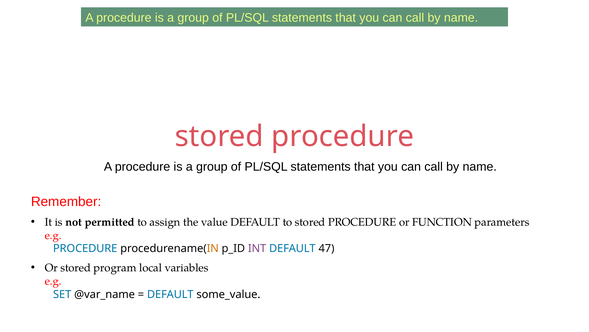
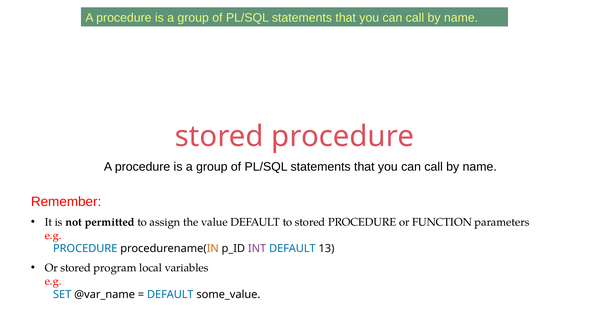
47: 47 -> 13
